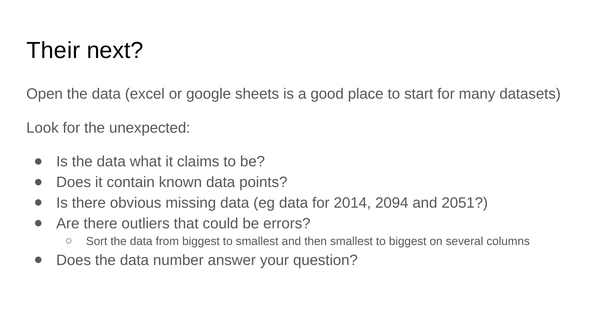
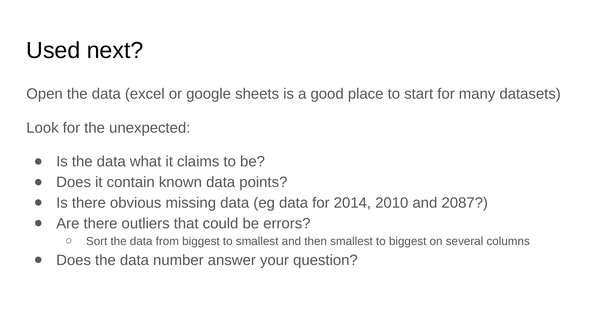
Their: Their -> Used
2094: 2094 -> 2010
2051: 2051 -> 2087
